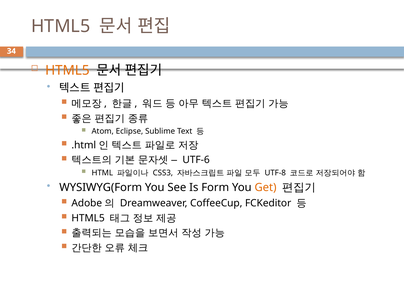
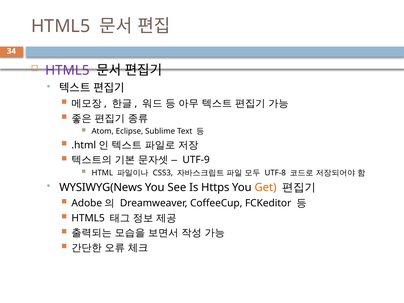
HTML5 at (67, 70) colour: orange -> purple
UTF-6: UTF-6 -> UTF-9
WYSIWYG(Form: WYSIWYG(Form -> WYSIWYG(News
Form: Form -> Https
